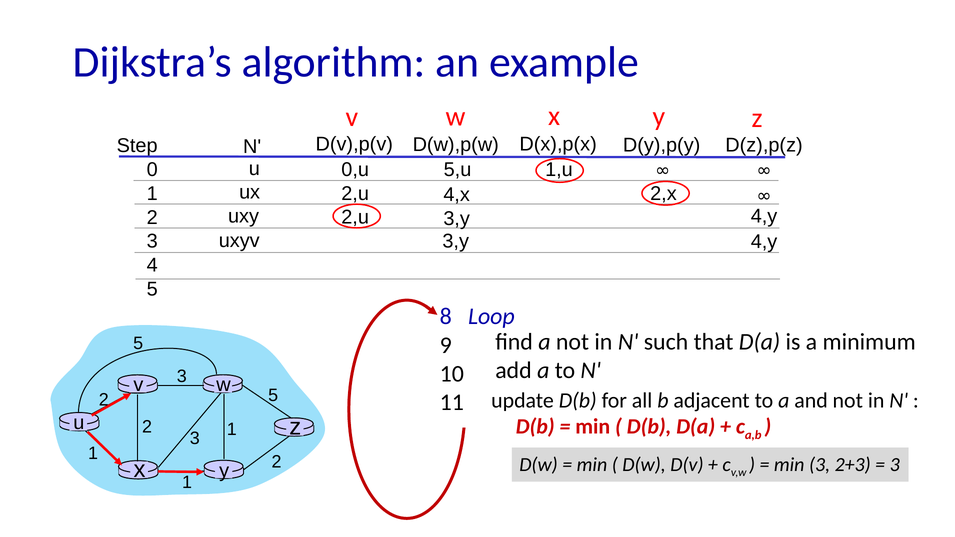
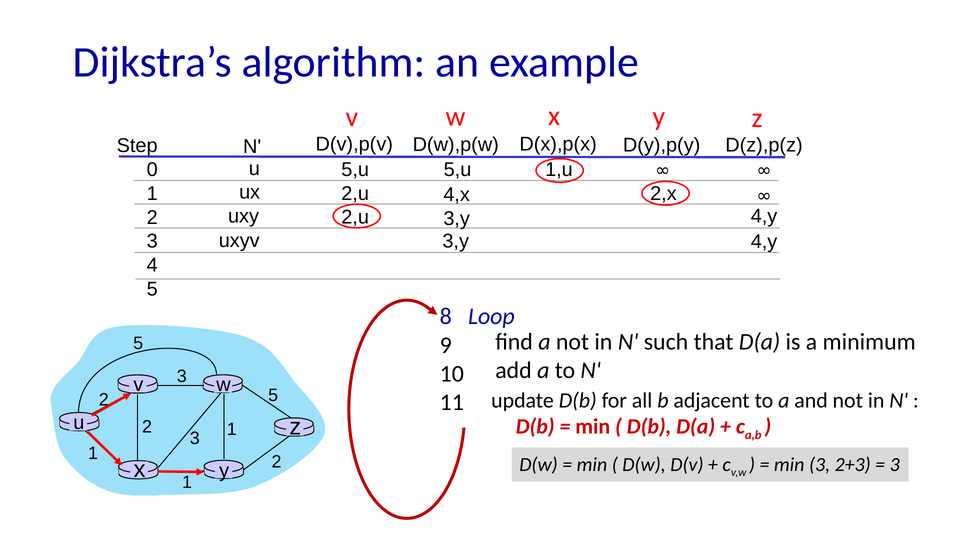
0,u at (355, 170): 0,u -> 5,u
